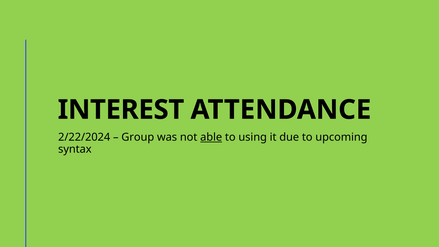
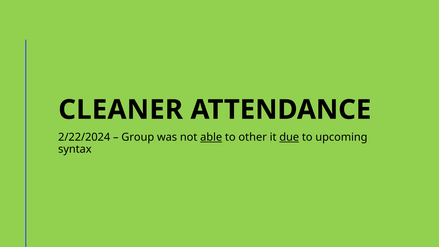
INTEREST: INTEREST -> CLEANER
using: using -> other
due underline: none -> present
